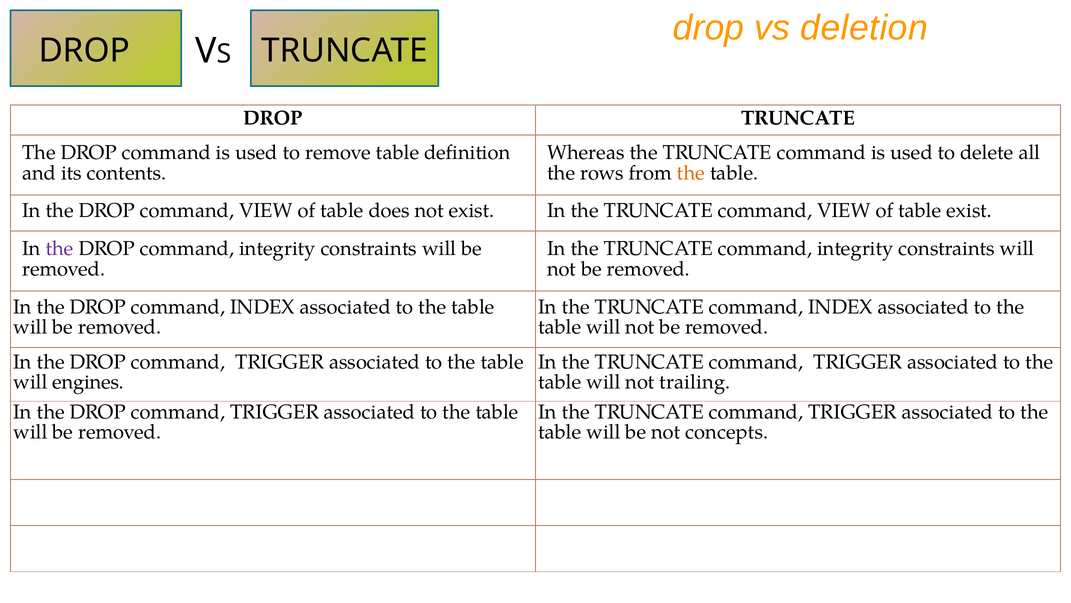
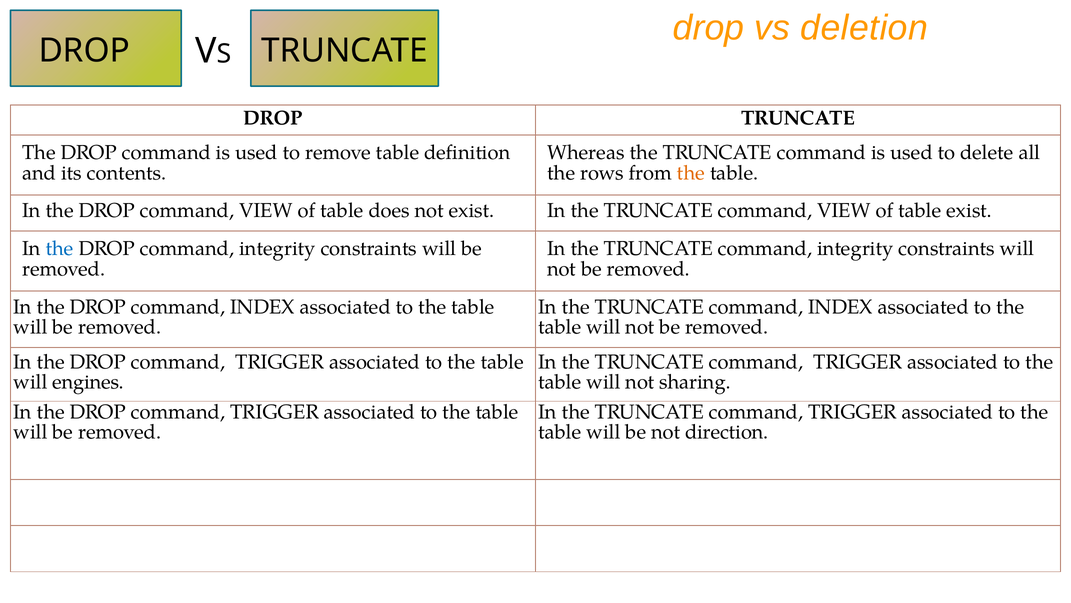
the at (60, 249) colour: purple -> blue
trailing: trailing -> sharing
concepts: concepts -> direction
